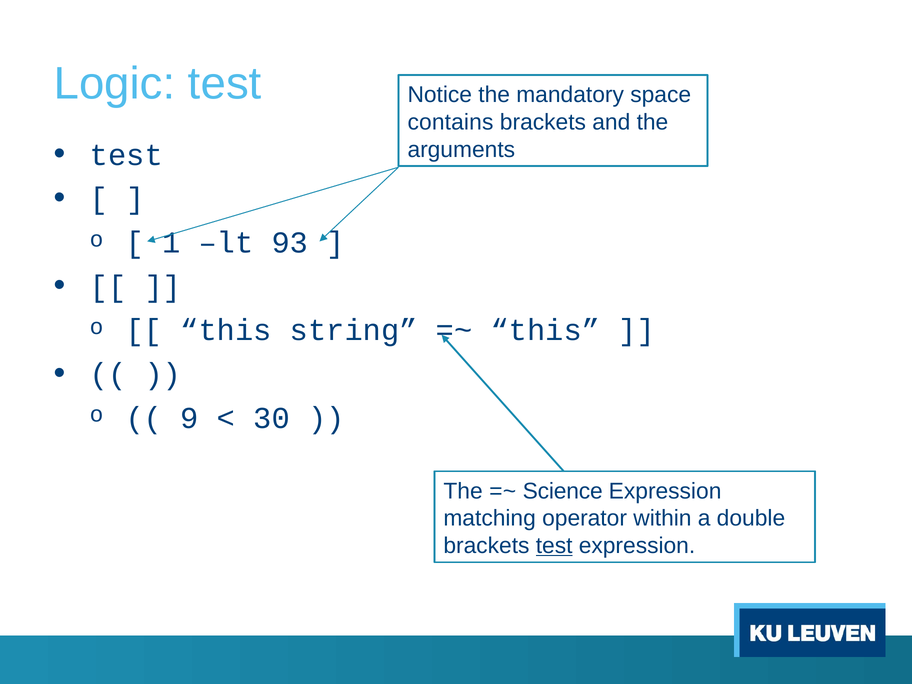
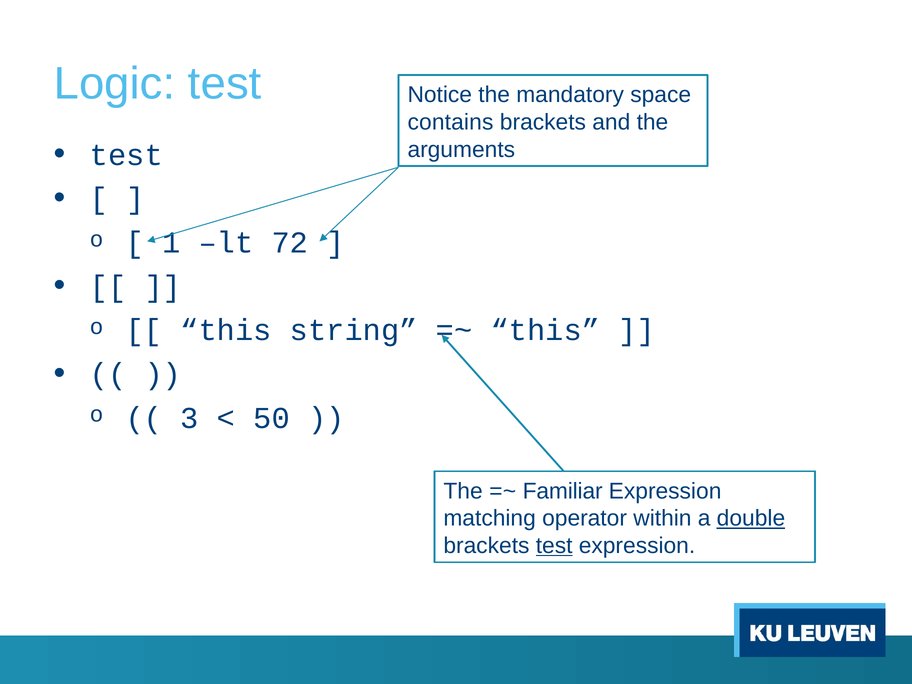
93: 93 -> 72
9: 9 -> 3
30: 30 -> 50
Science: Science -> Familiar
double underline: none -> present
